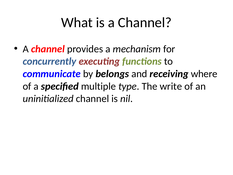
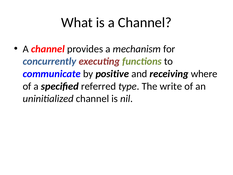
belongs: belongs -> positive
multiple: multiple -> referred
